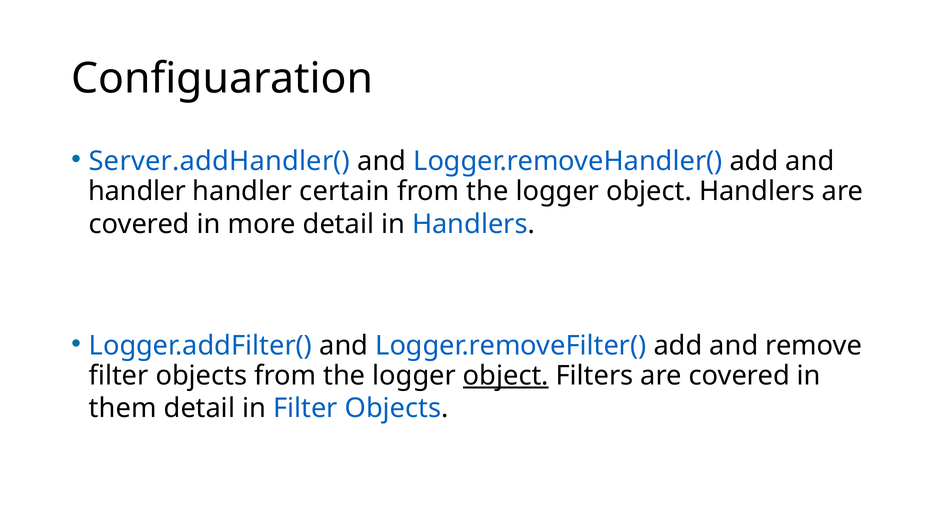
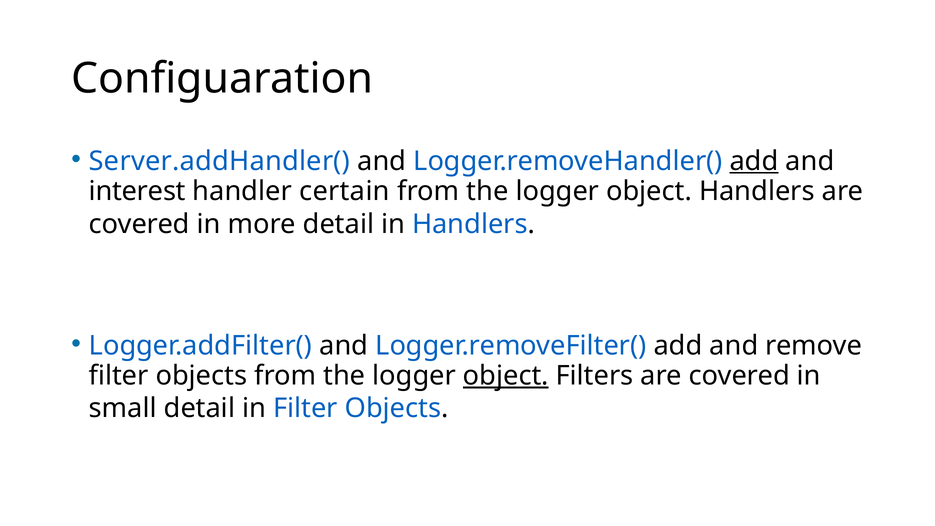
add at (754, 161) underline: none -> present
handler at (137, 191): handler -> interest
them: them -> small
